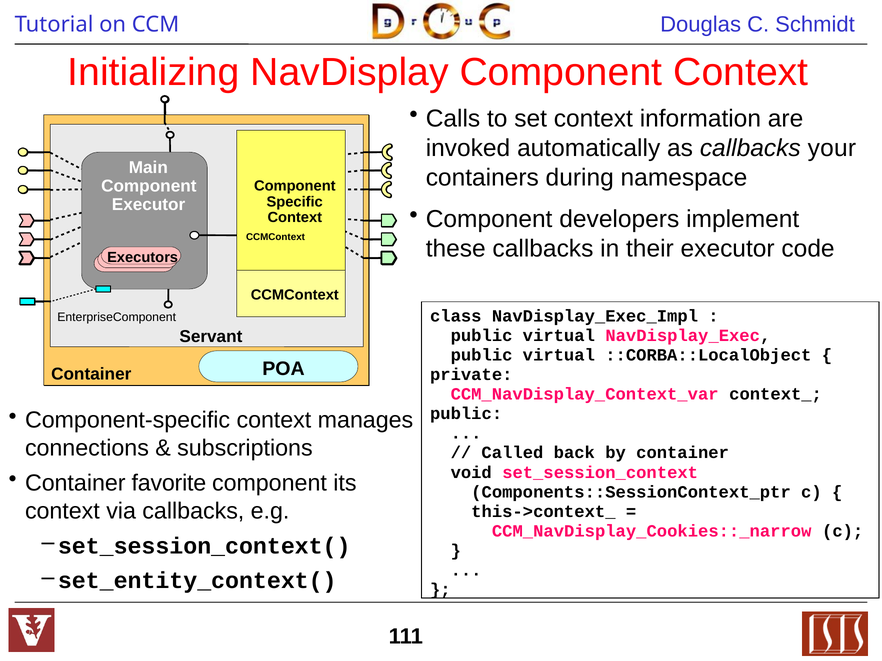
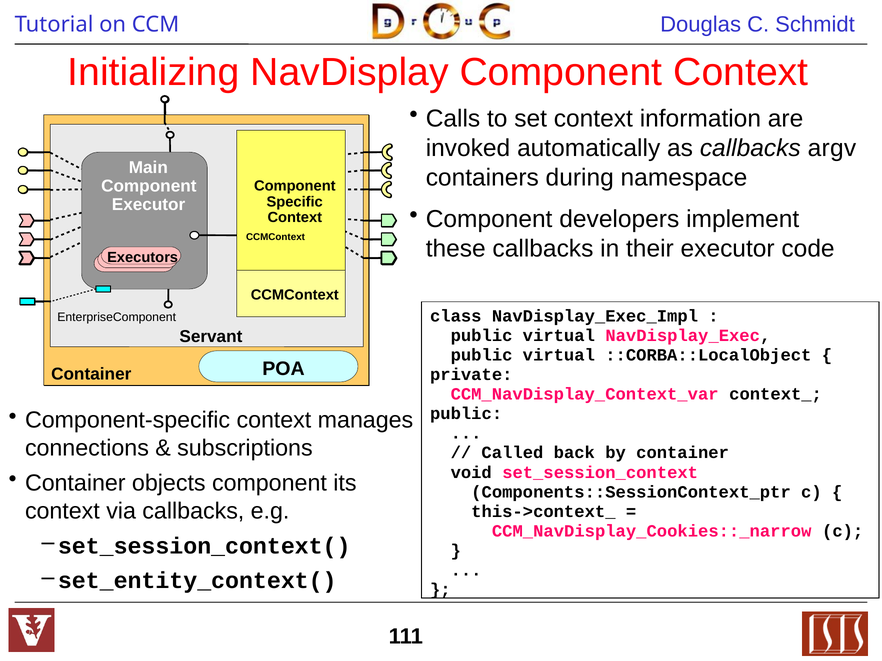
your: your -> argv
favorite: favorite -> objects
